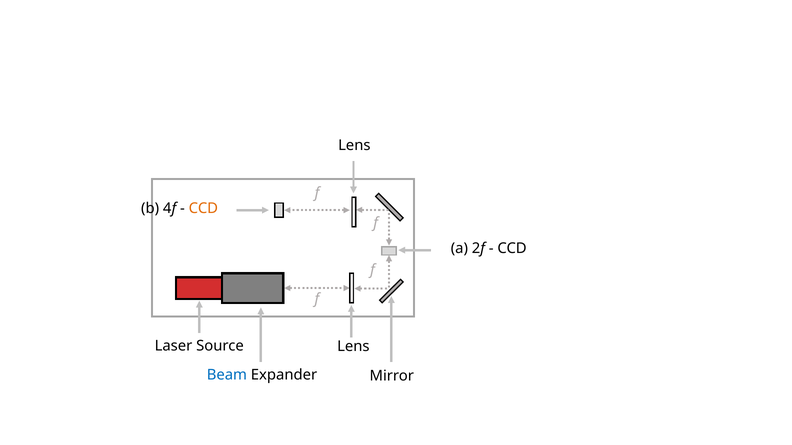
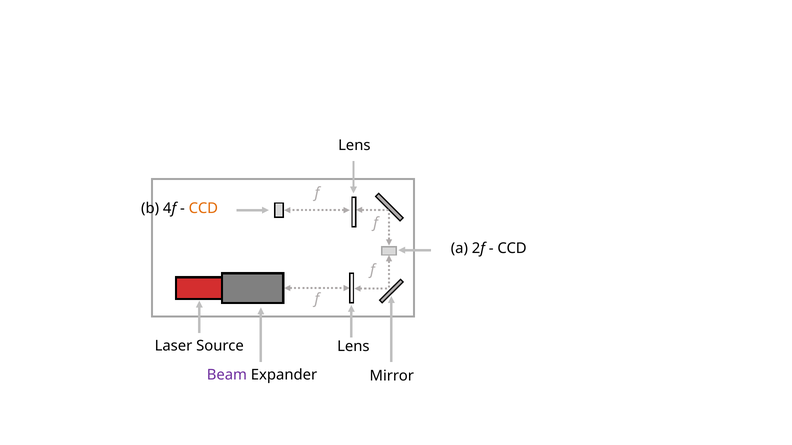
Beam colour: blue -> purple
